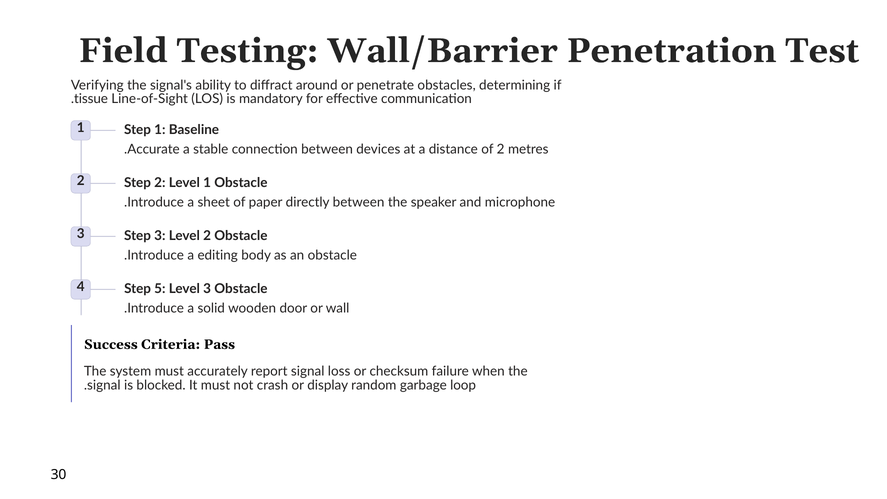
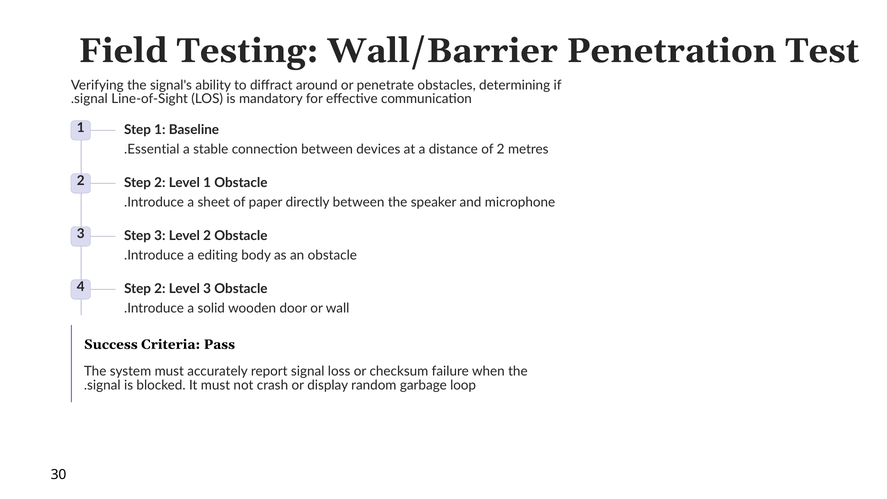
tissue at (91, 99): tissue -> signal
Accurate: Accurate -> Essential
4 Step 5: 5 -> 2
